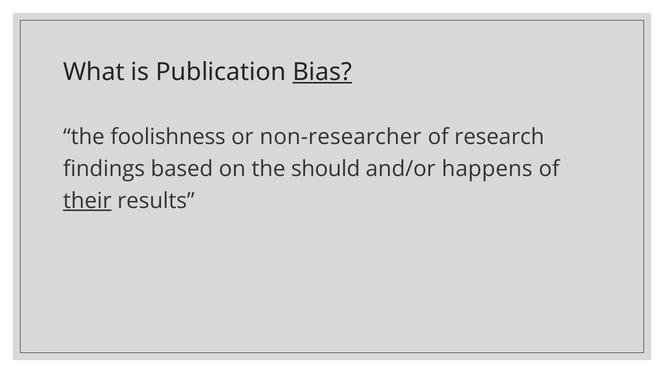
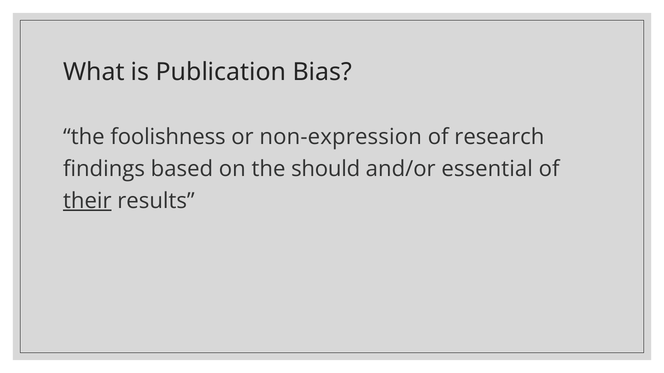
Bias underline: present -> none
non-researcher: non-researcher -> non-expression
happens: happens -> essential
